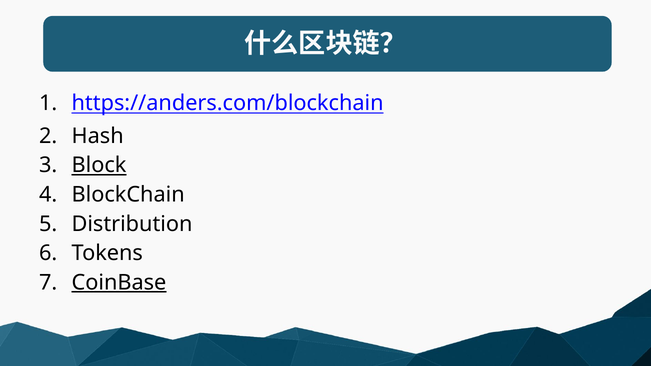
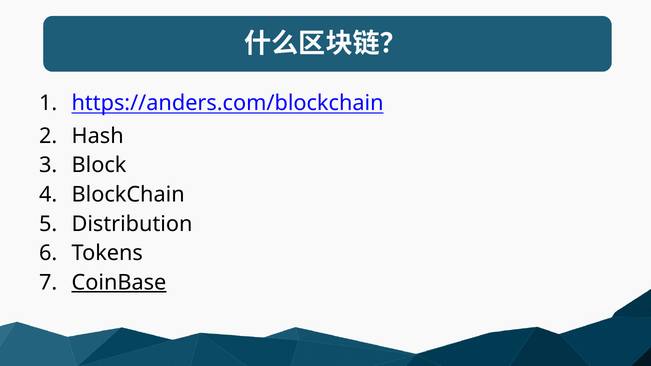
Block underline: present -> none
